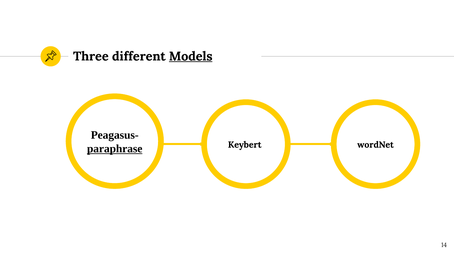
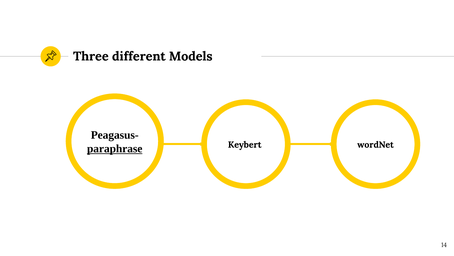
Models underline: present -> none
